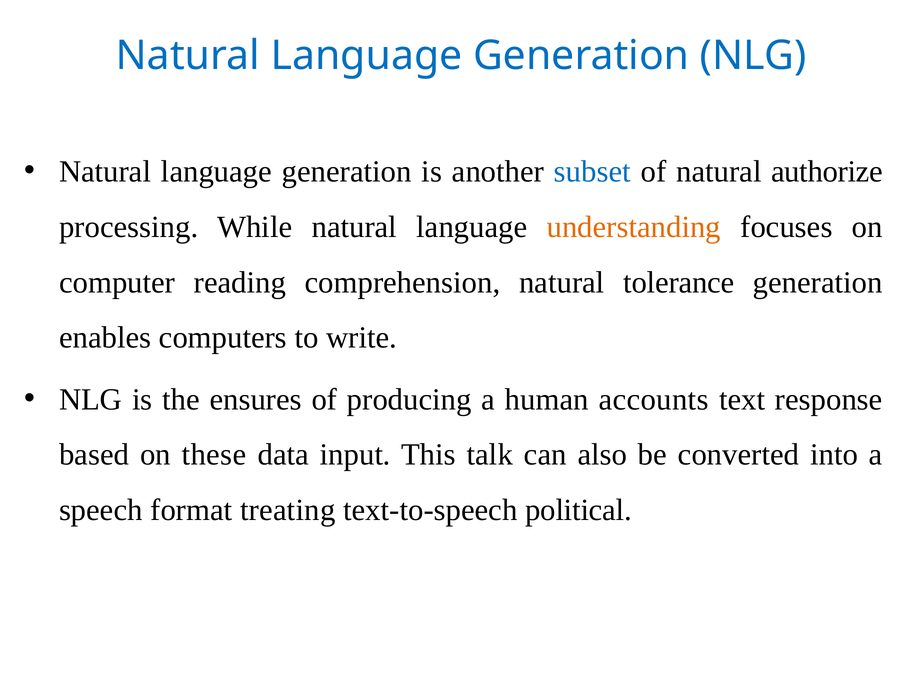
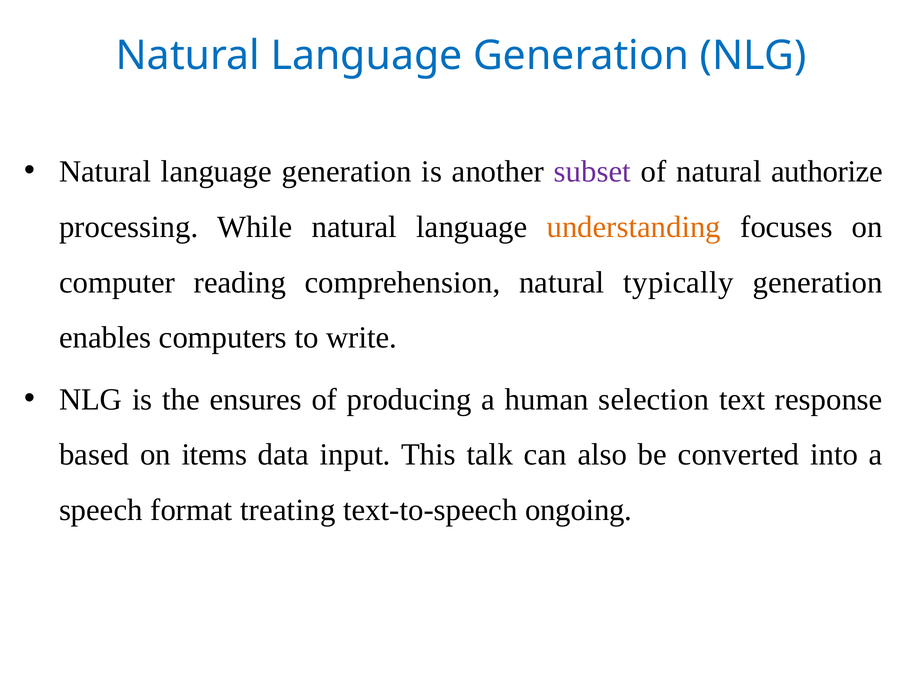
subset colour: blue -> purple
tolerance: tolerance -> typically
accounts: accounts -> selection
these: these -> items
political: political -> ongoing
